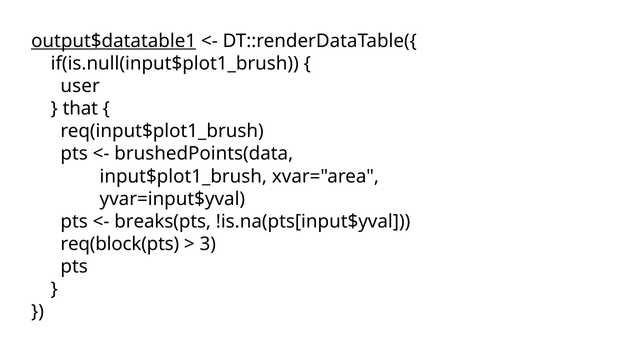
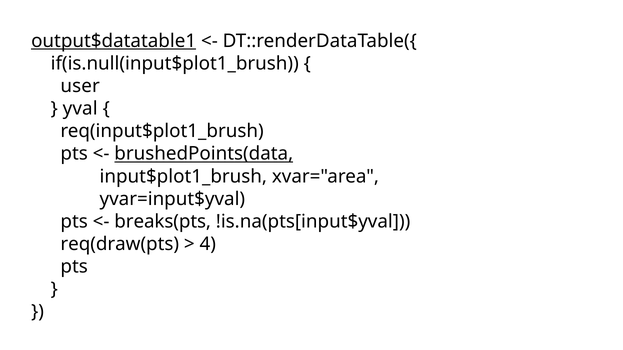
that: that -> yval
brushedPoints(data underline: none -> present
req(block(pts: req(block(pts -> req(draw(pts
3: 3 -> 4
